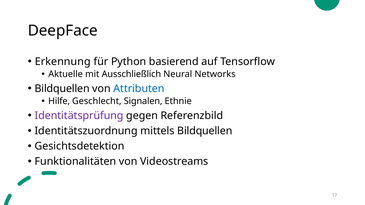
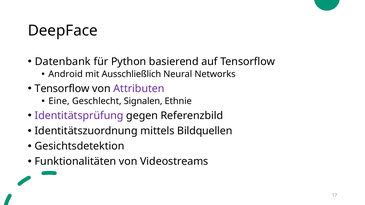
Erkennung: Erkennung -> Datenbank
Aktuelle: Aktuelle -> Android
Bildquellen at (62, 89): Bildquellen -> Tensorflow
Attributen colour: blue -> purple
Hilfe: Hilfe -> Eine
